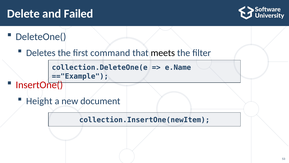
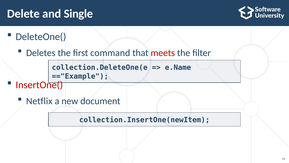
Failed: Failed -> Single
meets colour: black -> red
Height: Height -> Netflix
